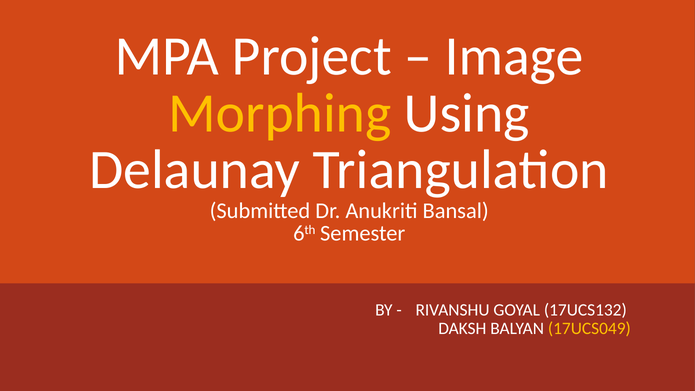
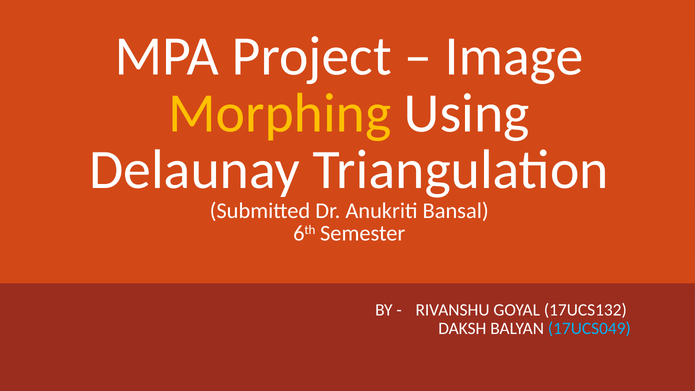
17UCS049 colour: yellow -> light blue
